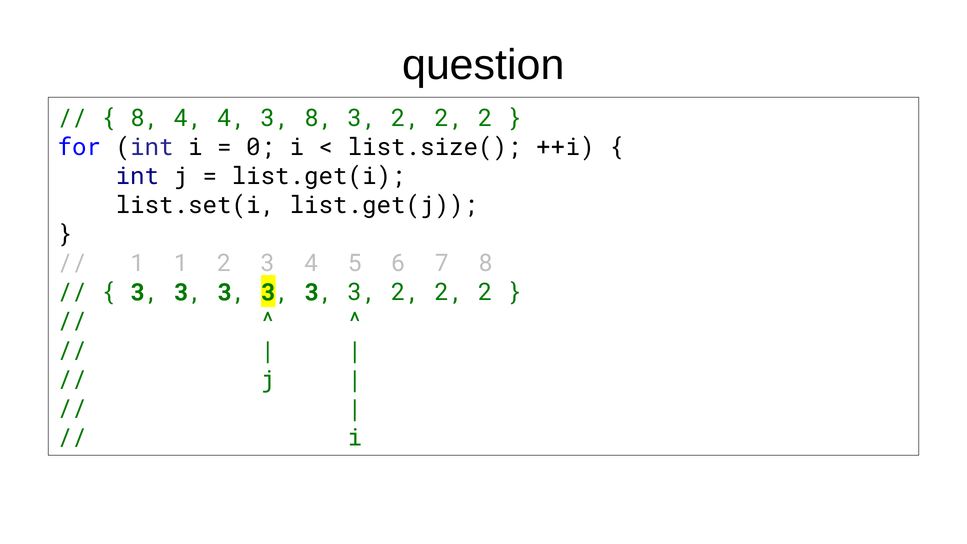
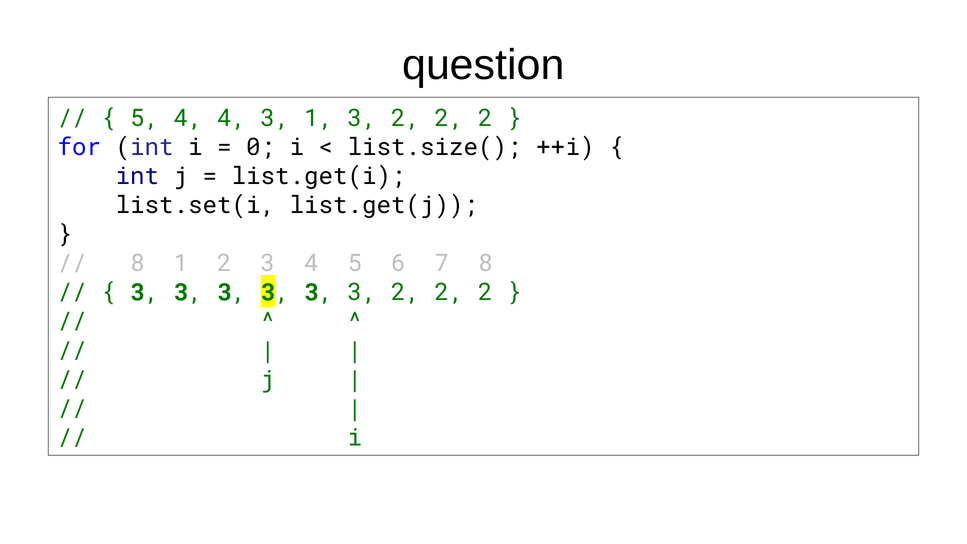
8 at (145, 118): 8 -> 5
3 8: 8 -> 1
1 at (138, 263): 1 -> 8
